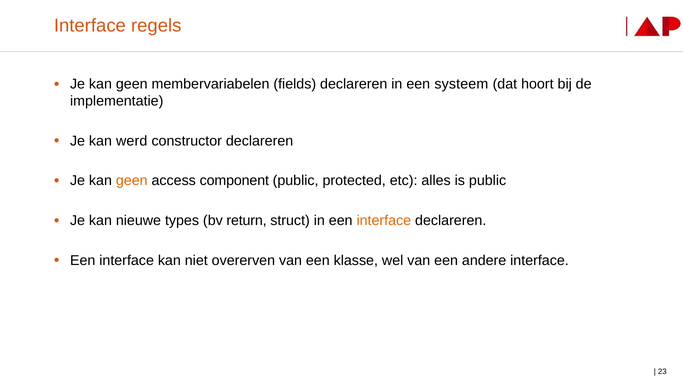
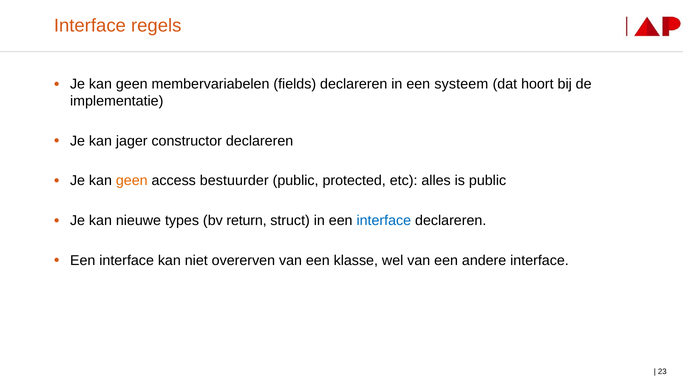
werd: werd -> jager
component: component -> bestuurder
interface at (384, 221) colour: orange -> blue
